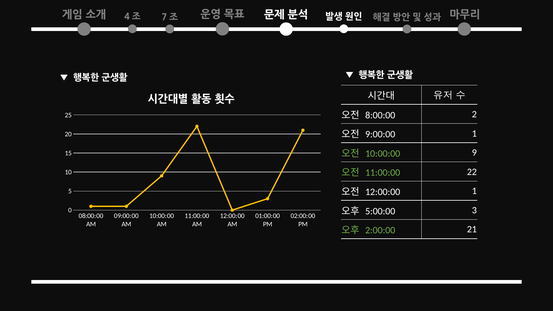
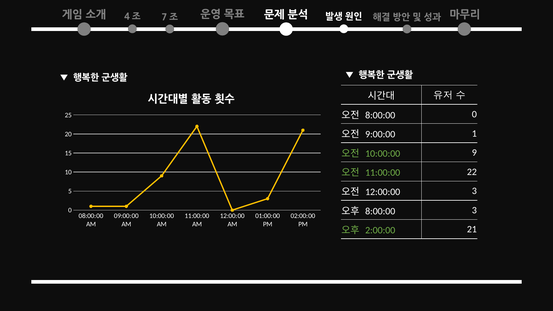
8:00:00 2: 2 -> 0
12:00:00 1: 1 -> 3
5:00:00 at (380, 211): 5:00:00 -> 8:00:00
